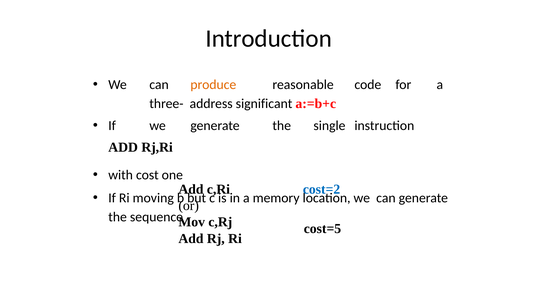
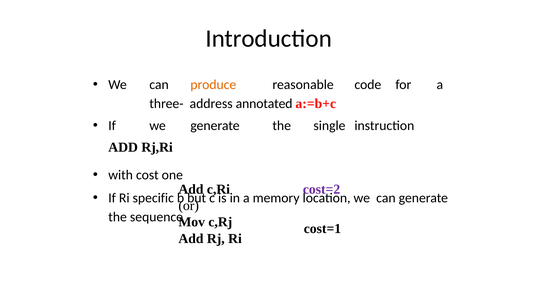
significant: significant -> annotated
cost=2 colour: blue -> purple
moving: moving -> specific
cost=5: cost=5 -> cost=1
